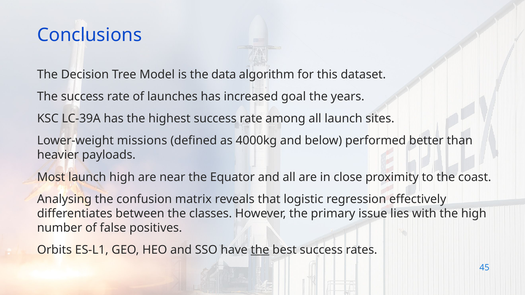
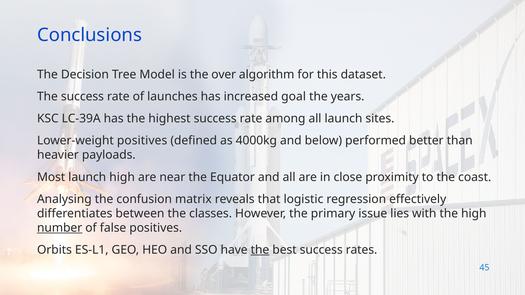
data: data -> over
Lower-weight missions: missions -> positives
number underline: none -> present
